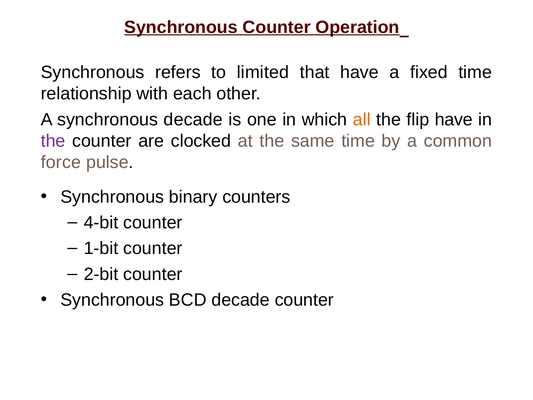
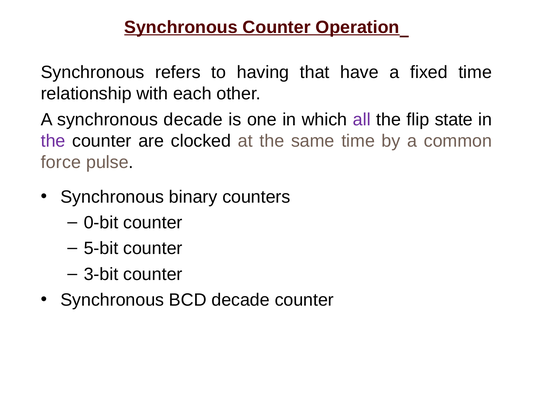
limited: limited -> having
all colour: orange -> purple
flip have: have -> state
4-bit: 4-bit -> 0-bit
1-bit: 1-bit -> 5-bit
2-bit: 2-bit -> 3-bit
